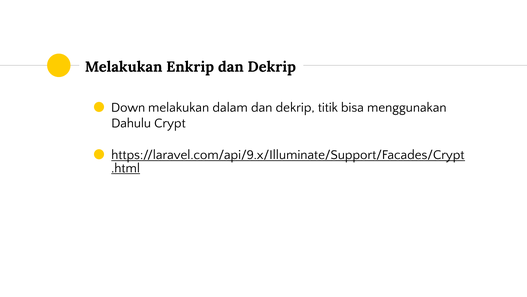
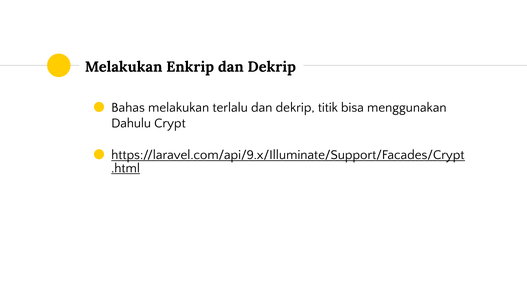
Down: Down -> Bahas
dalam: dalam -> terlalu
